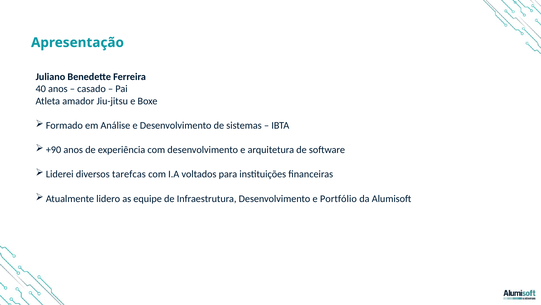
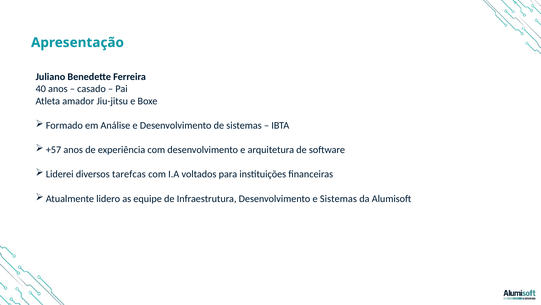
+90: +90 -> +57
e Portfólio: Portfólio -> Sistemas
